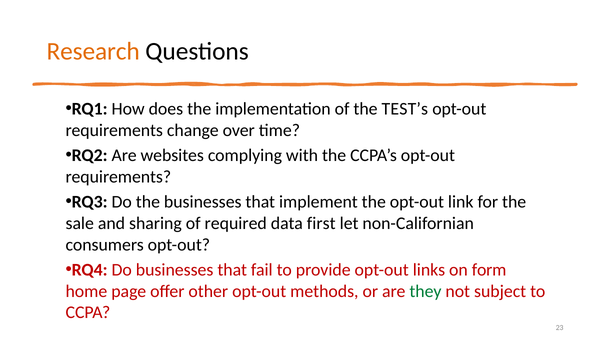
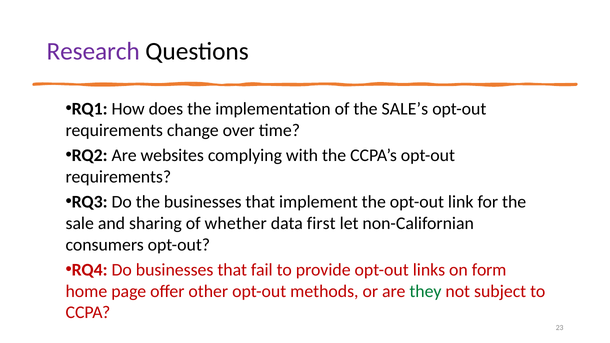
Research colour: orange -> purple
TEST’s: TEST’s -> SALE’s
required: required -> whether
